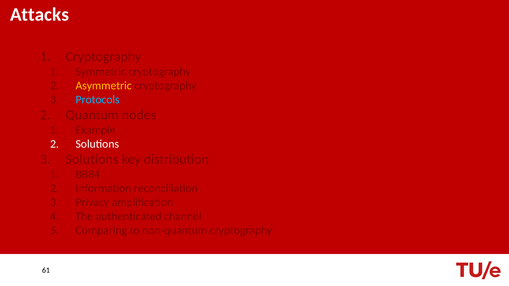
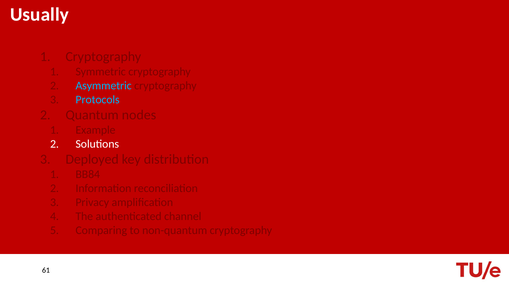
Attacks: Attacks -> Usually
Asymmetric colour: yellow -> light blue
Solutions at (92, 160): Solutions -> Deployed
